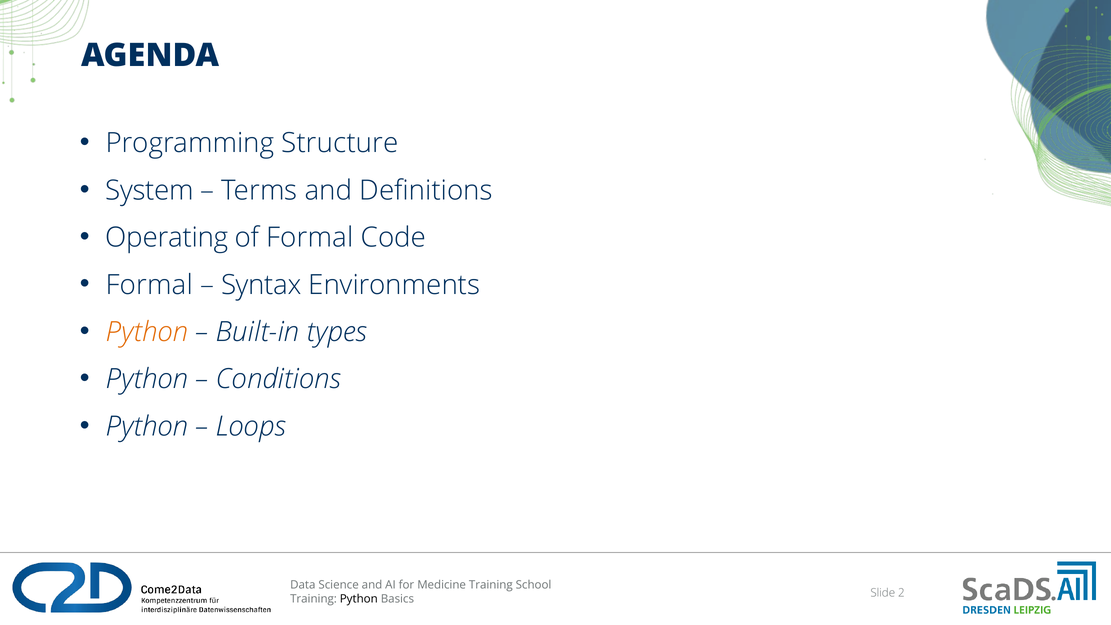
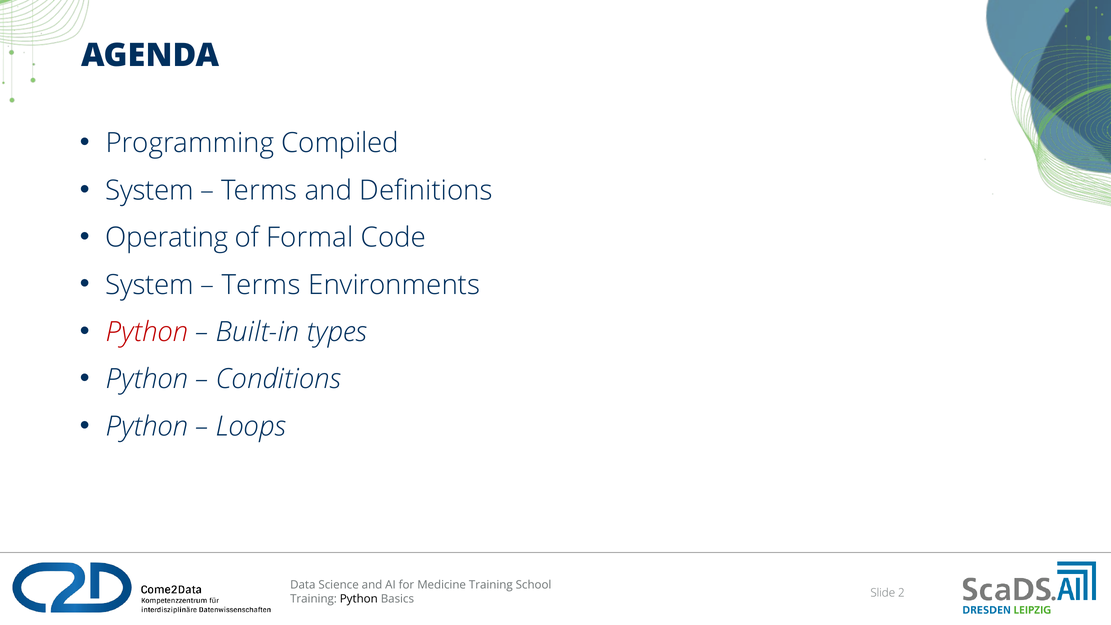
Structure: Structure -> Compiled
Formal at (149, 285): Formal -> System
Syntax at (261, 285): Syntax -> Terms
Python at (147, 332) colour: orange -> red
